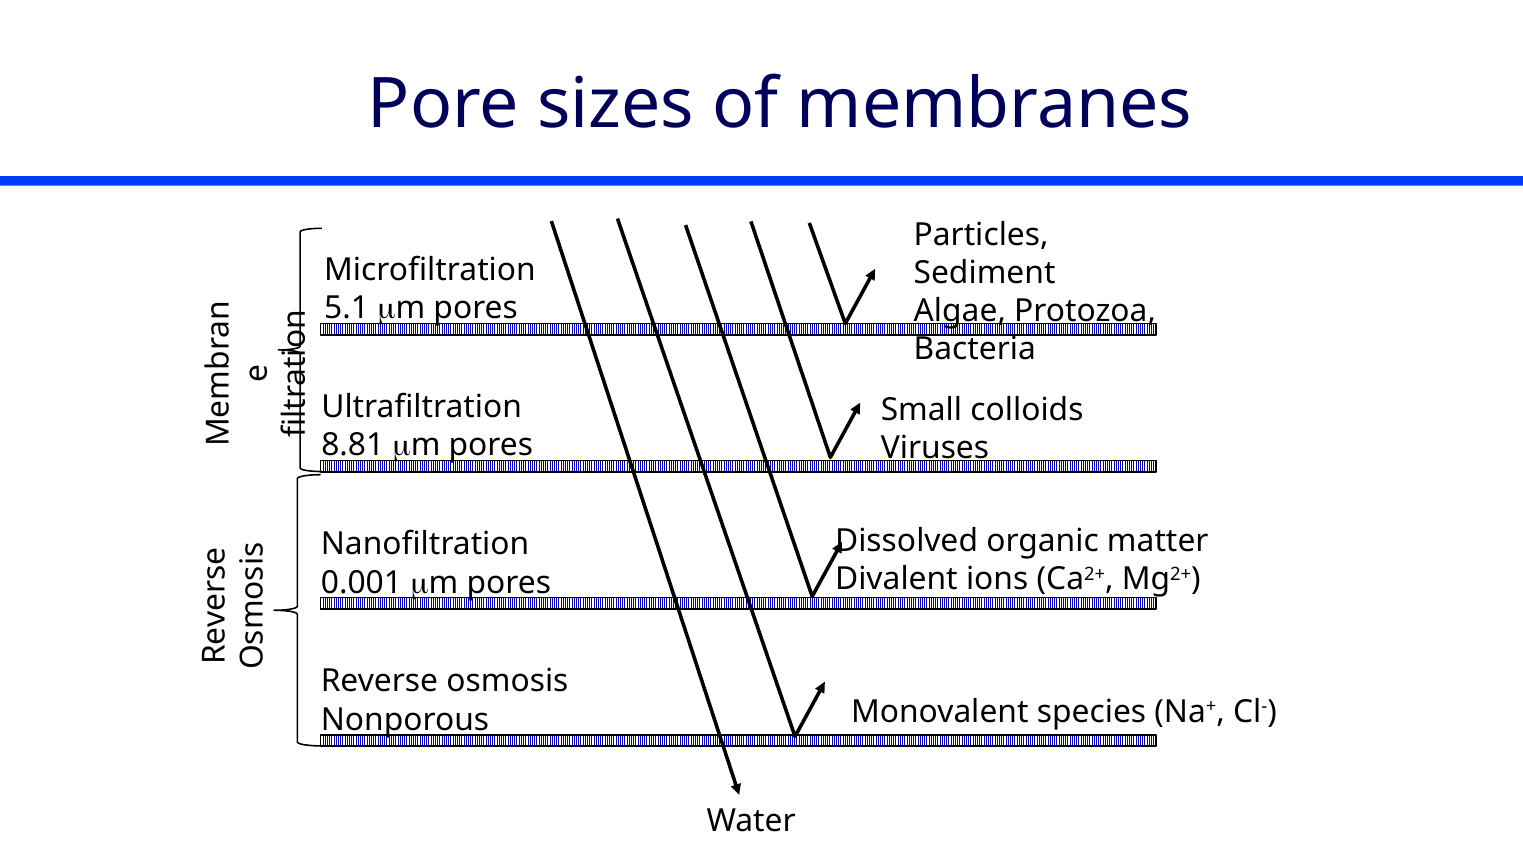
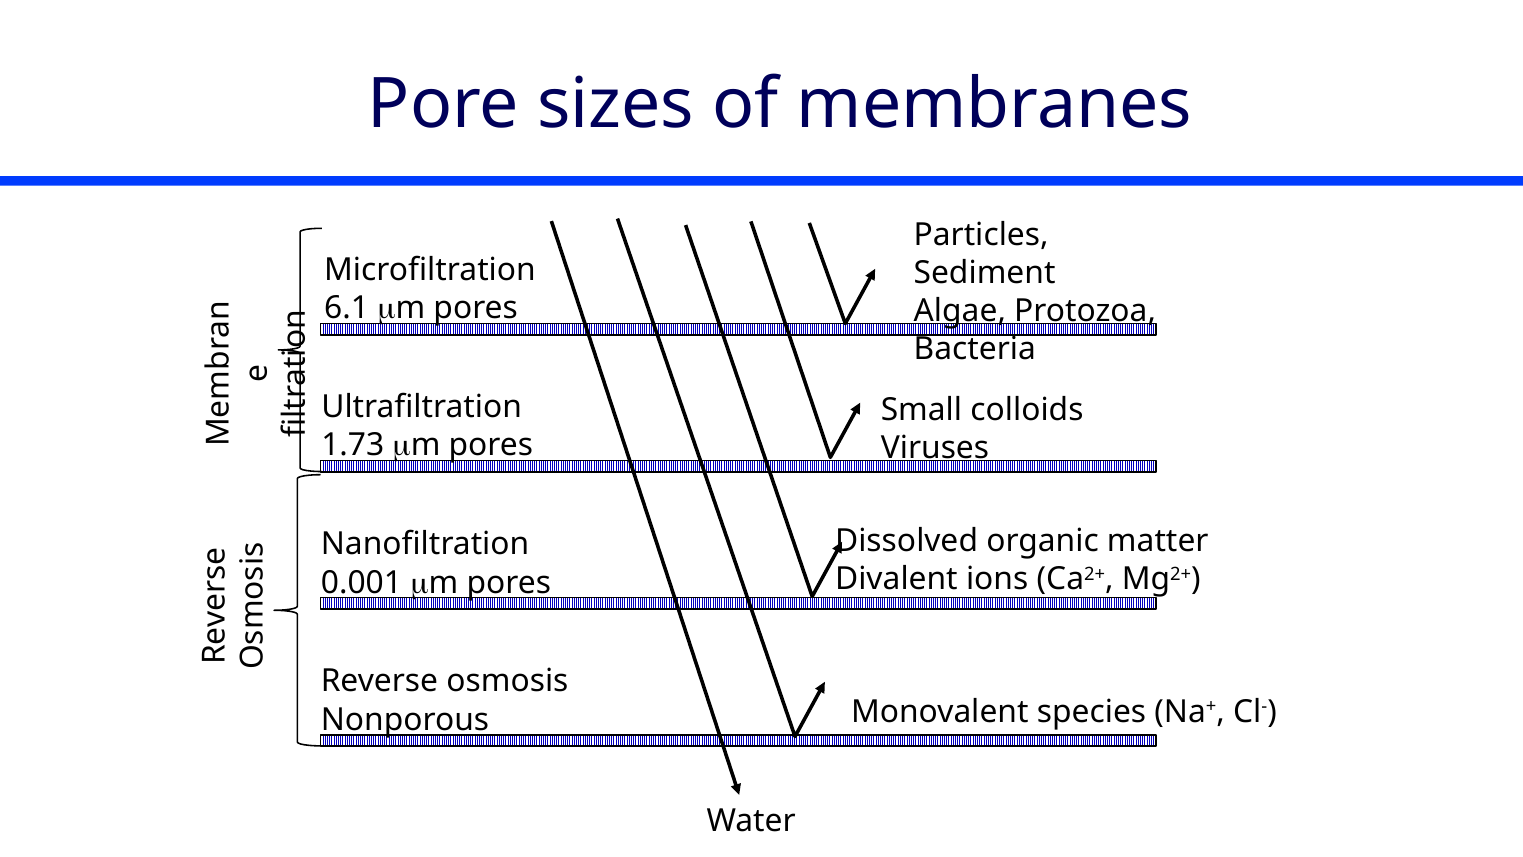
5.1: 5.1 -> 6.1
8.81: 8.81 -> 1.73
